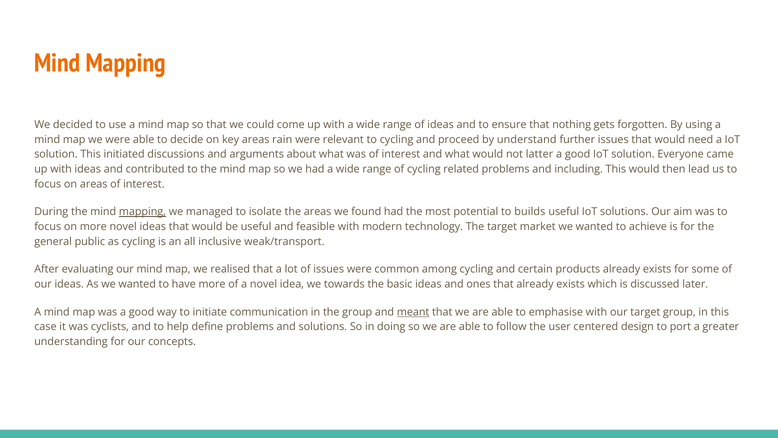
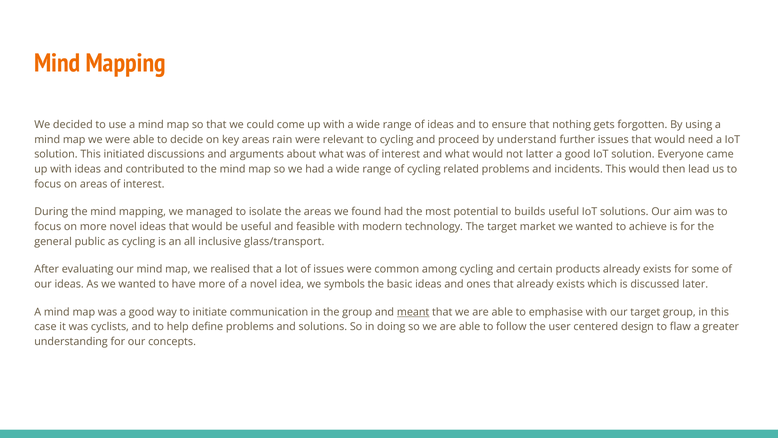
including: including -> incidents
mapping at (142, 212) underline: present -> none
weak/transport: weak/transport -> glass/transport
towards: towards -> symbols
port: port -> flaw
